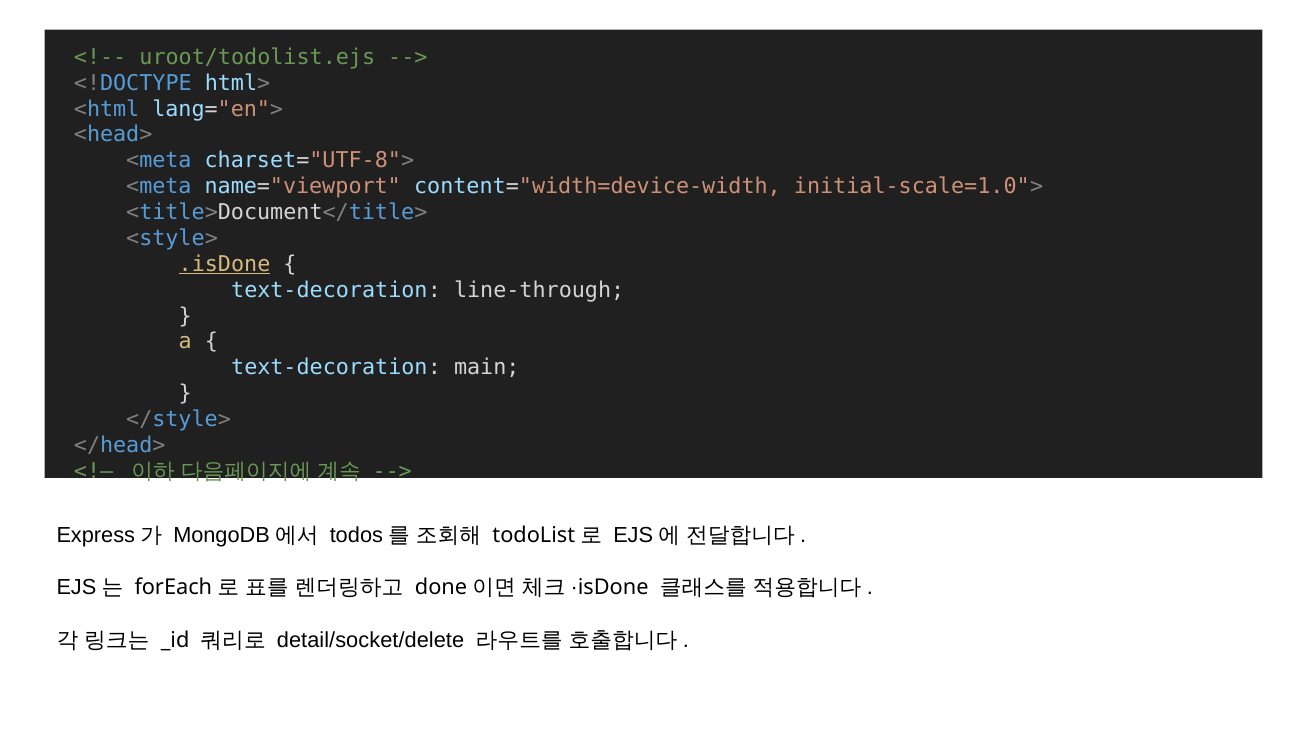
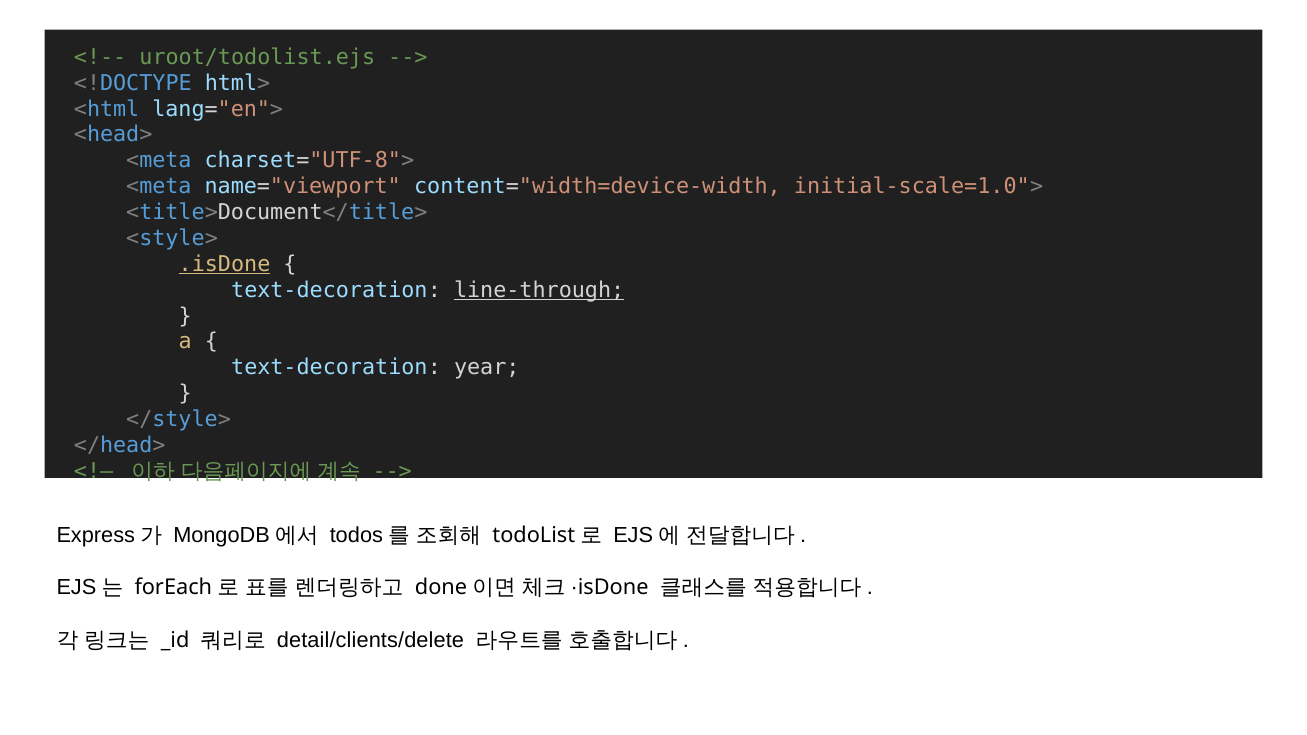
line-through underline: none -> present
main: main -> year
detail/socket/delete: detail/socket/delete -> detail/clients/delete
